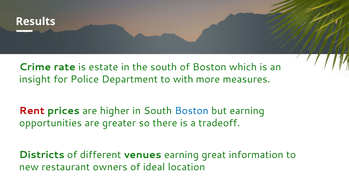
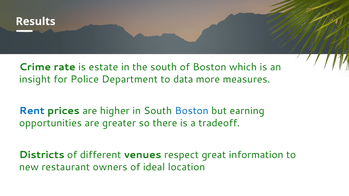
with: with -> data
Rent colour: red -> blue
venues earning: earning -> respect
